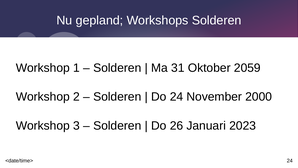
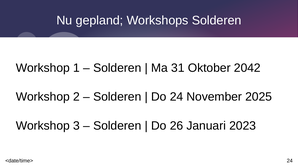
2059: 2059 -> 2042
2000: 2000 -> 2025
